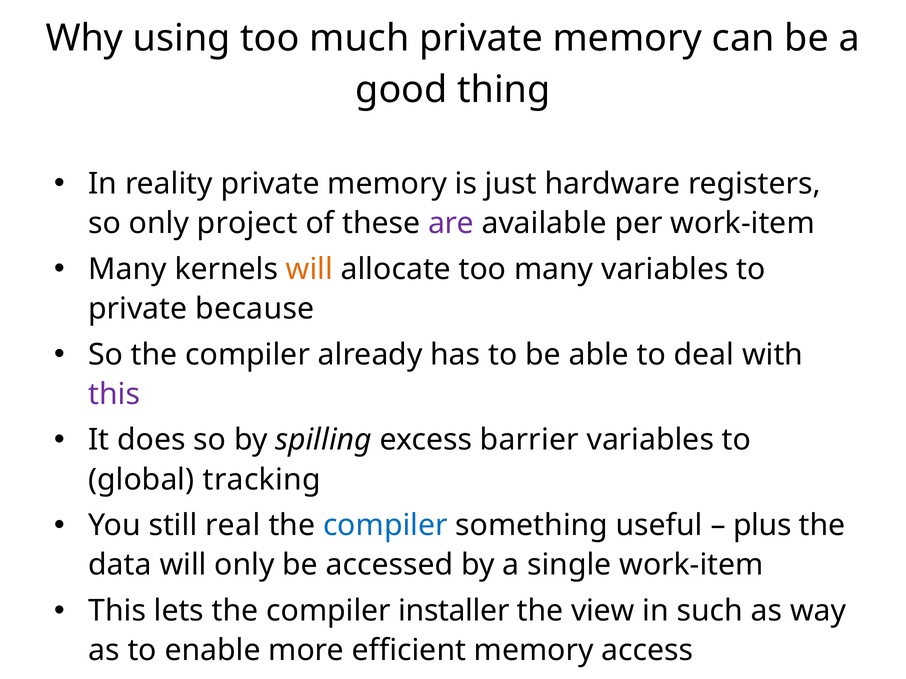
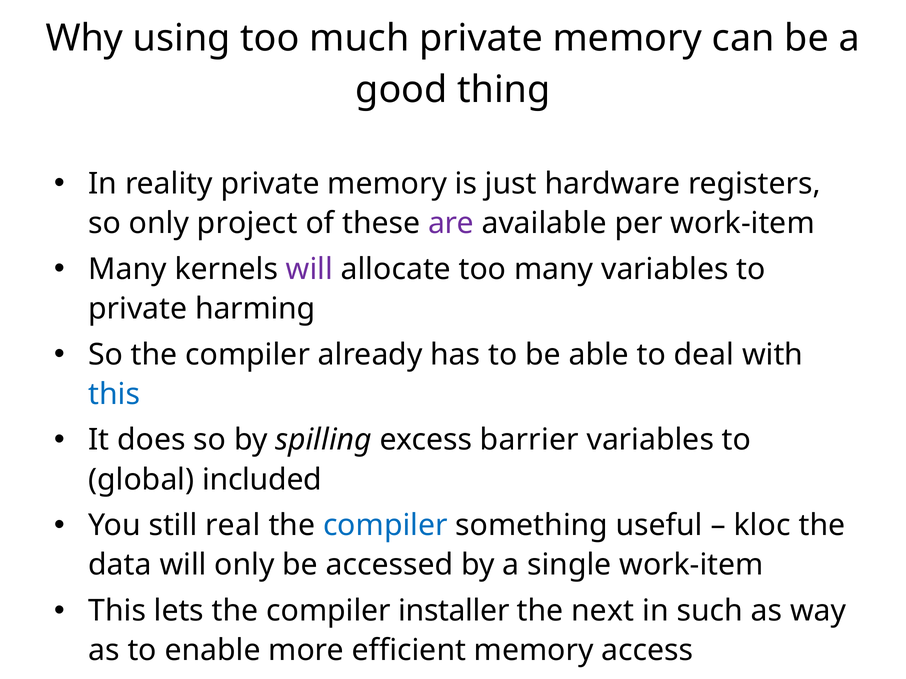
will at (309, 269) colour: orange -> purple
because: because -> harming
this at (114, 394) colour: purple -> blue
tracking: tracking -> included
plus: plus -> kloc
view: view -> next
